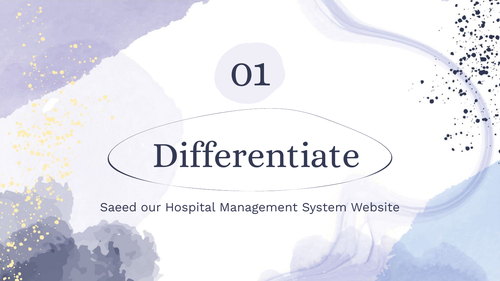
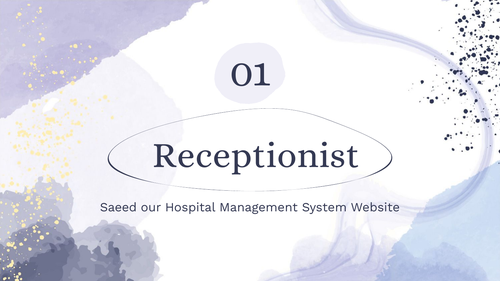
Differentiate: Differentiate -> Receptionist
